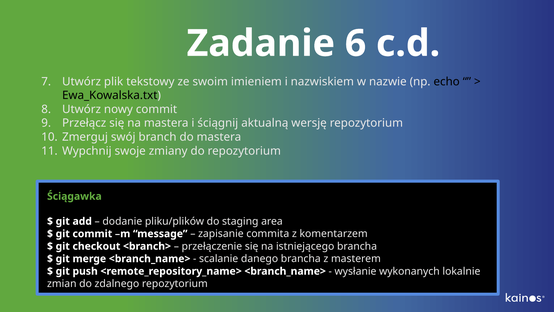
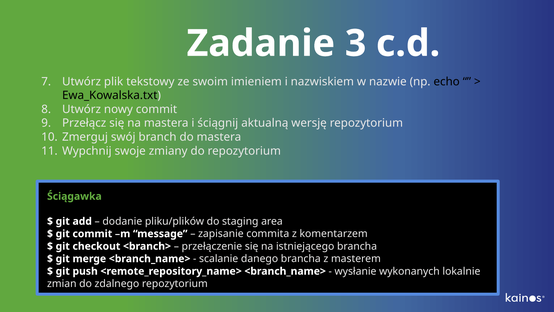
6: 6 -> 3
